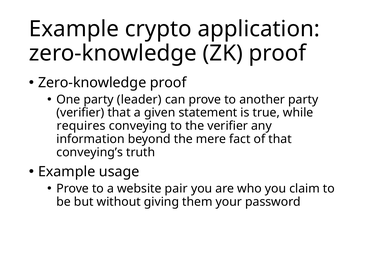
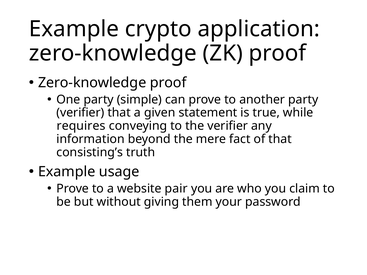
leader: leader -> simple
conveying’s: conveying’s -> consisting’s
